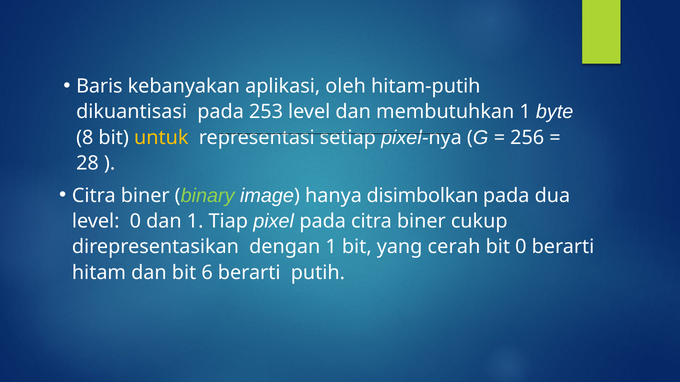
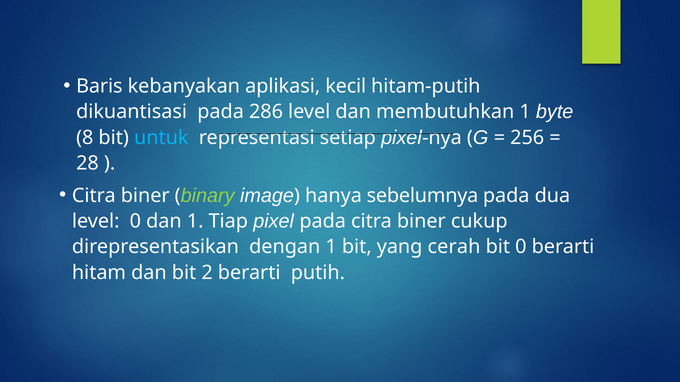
oleh: oleh -> kecil
253: 253 -> 286
untuk colour: yellow -> light blue
disimbolkan: disimbolkan -> sebelumnya
6: 6 -> 2
